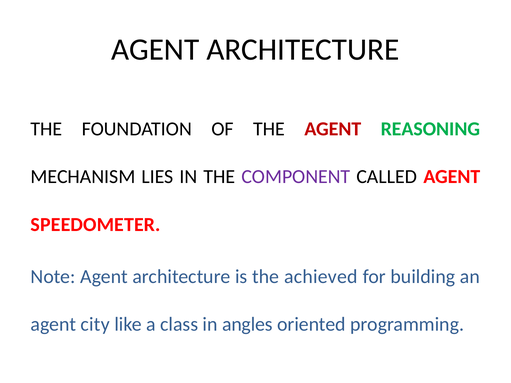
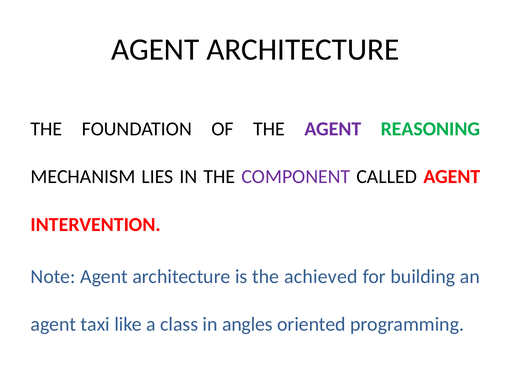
AGENT at (333, 129) colour: red -> purple
SPEEDOMETER: SPEEDOMETER -> INTERVENTION
city: city -> taxi
